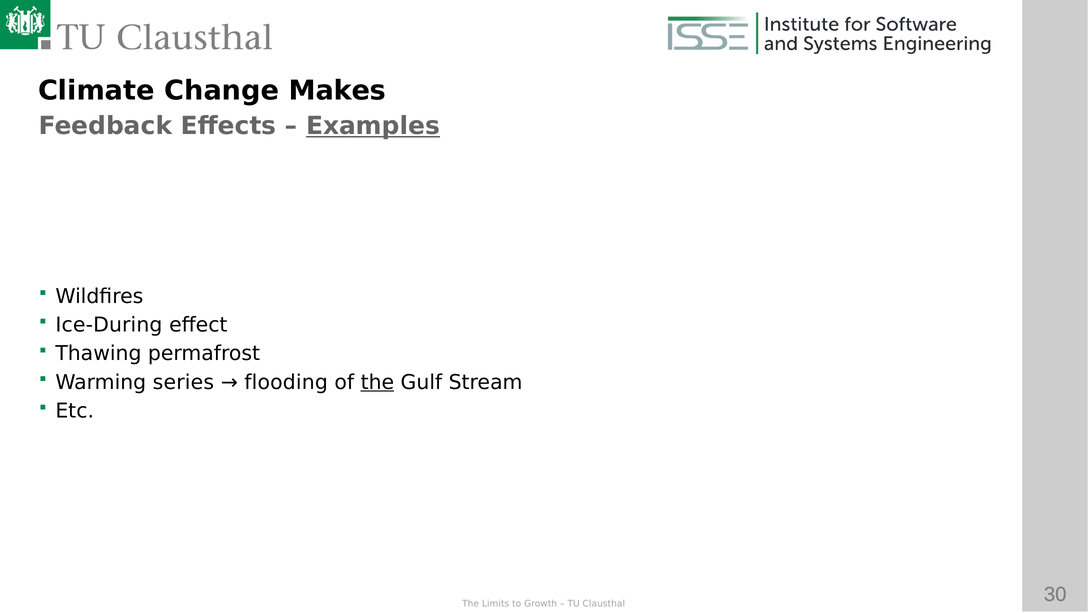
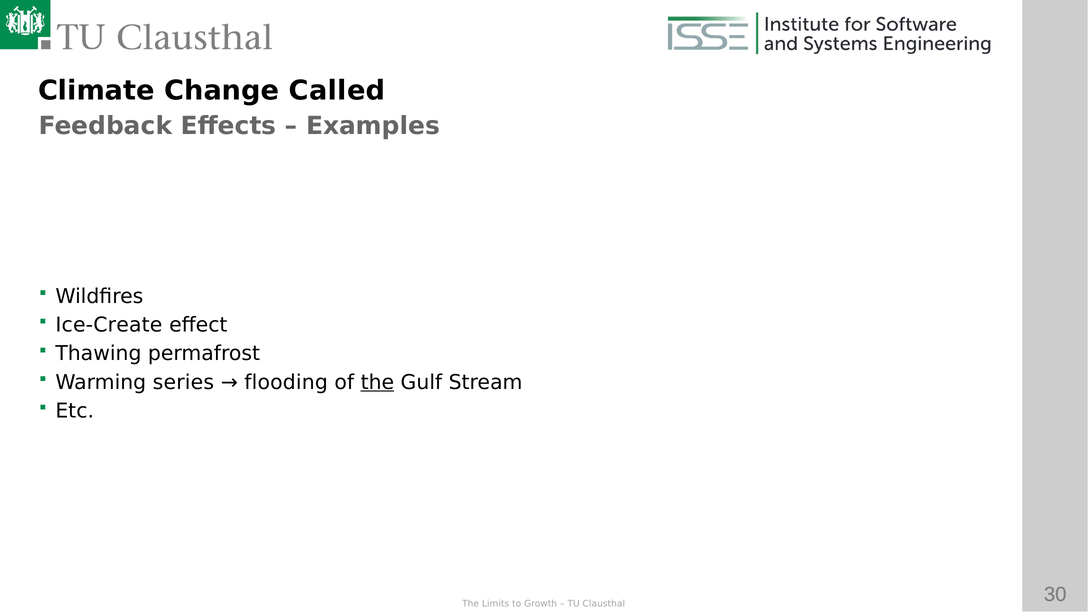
Makes: Makes -> Called
Examples underline: present -> none
Ice-During: Ice-During -> Ice-Create
